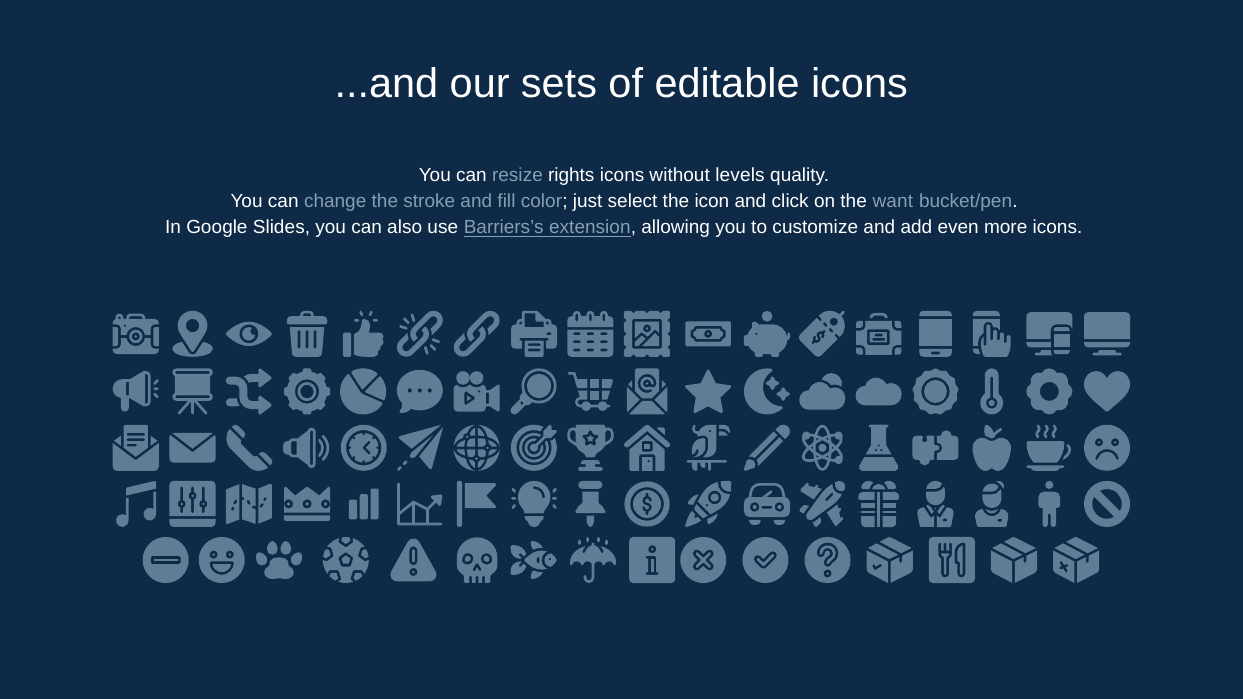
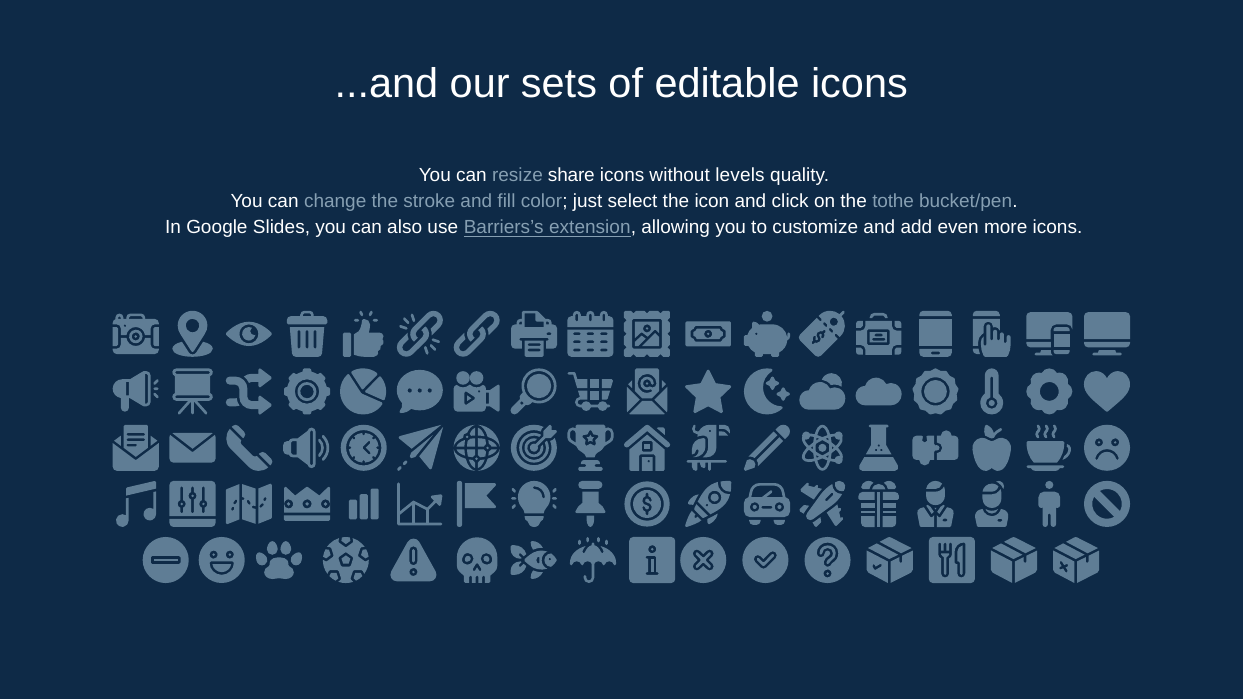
rights: rights -> share
want: want -> tothe
